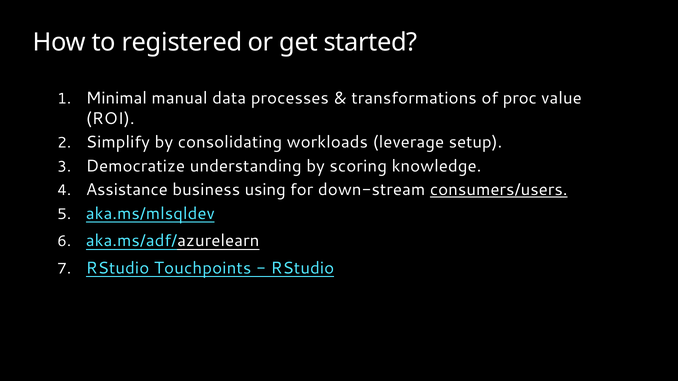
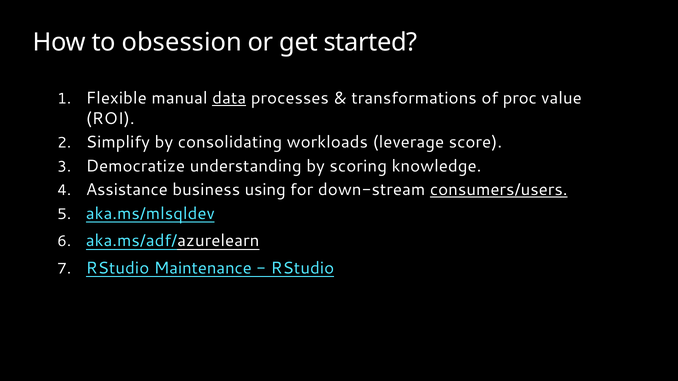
registered: registered -> obsession
Minimal: Minimal -> Flexible
data underline: none -> present
setup: setup -> score
Touchpoints: Touchpoints -> Maintenance
